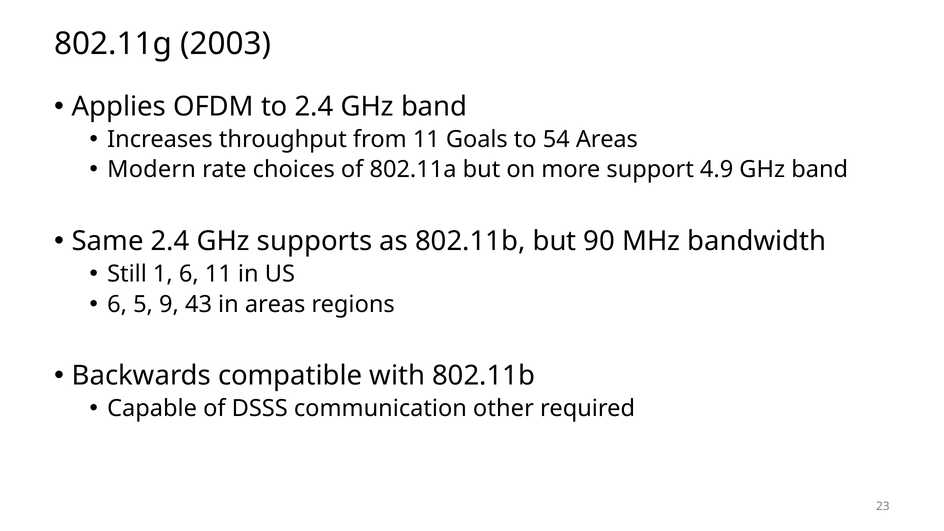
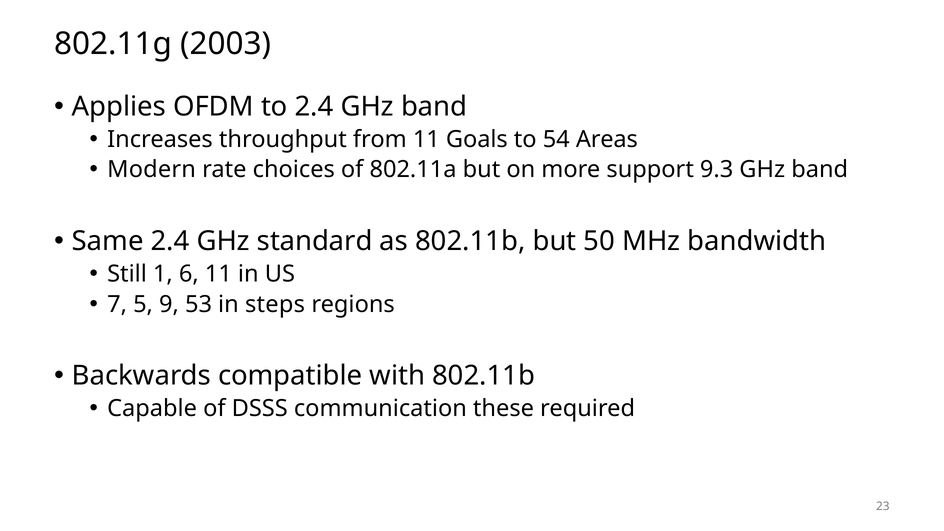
4.9: 4.9 -> 9.3
supports: supports -> standard
90: 90 -> 50
6 at (117, 304): 6 -> 7
43: 43 -> 53
in areas: areas -> steps
other: other -> these
